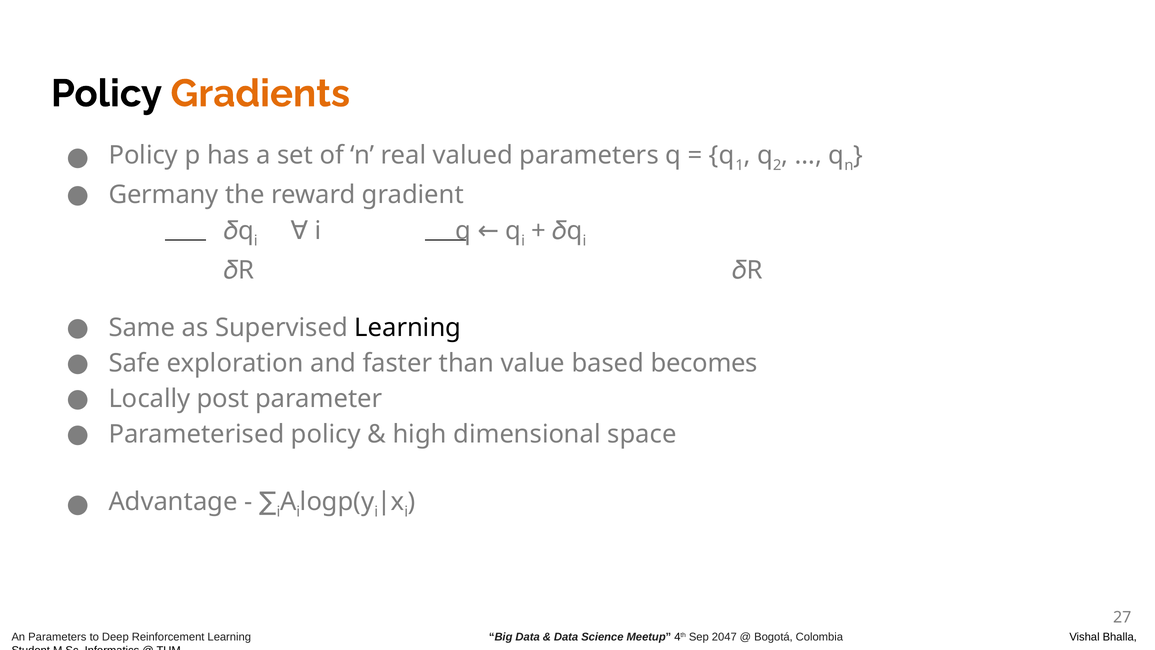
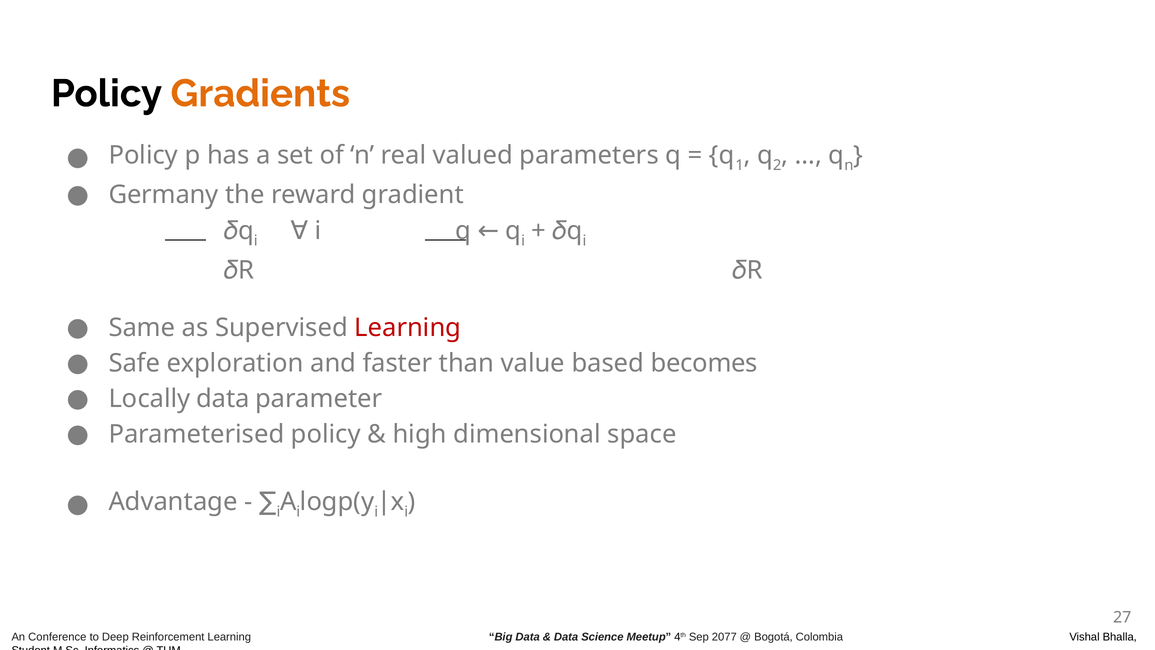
Learning at (408, 328) colour: black -> red
Locally post: post -> data
An Parameters: Parameters -> Conference
2047: 2047 -> 2077
